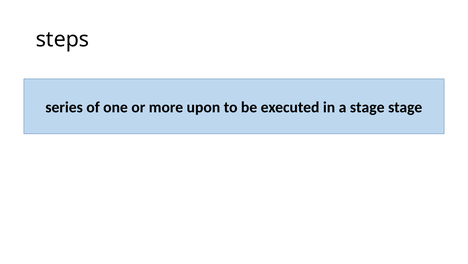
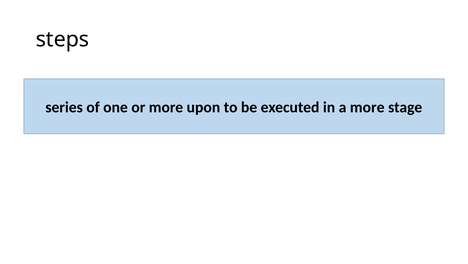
a stage: stage -> more
